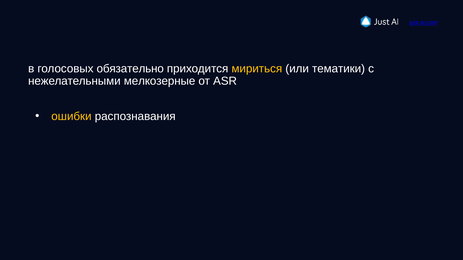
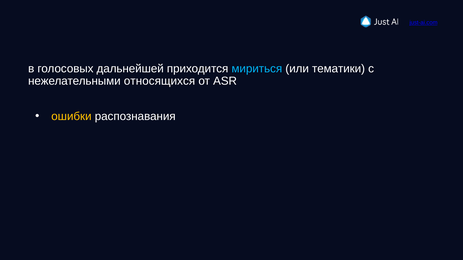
обязательно: обязательно -> дальнейшей
мириться colour: yellow -> light blue
мелкозерные: мелкозерные -> относящихся
